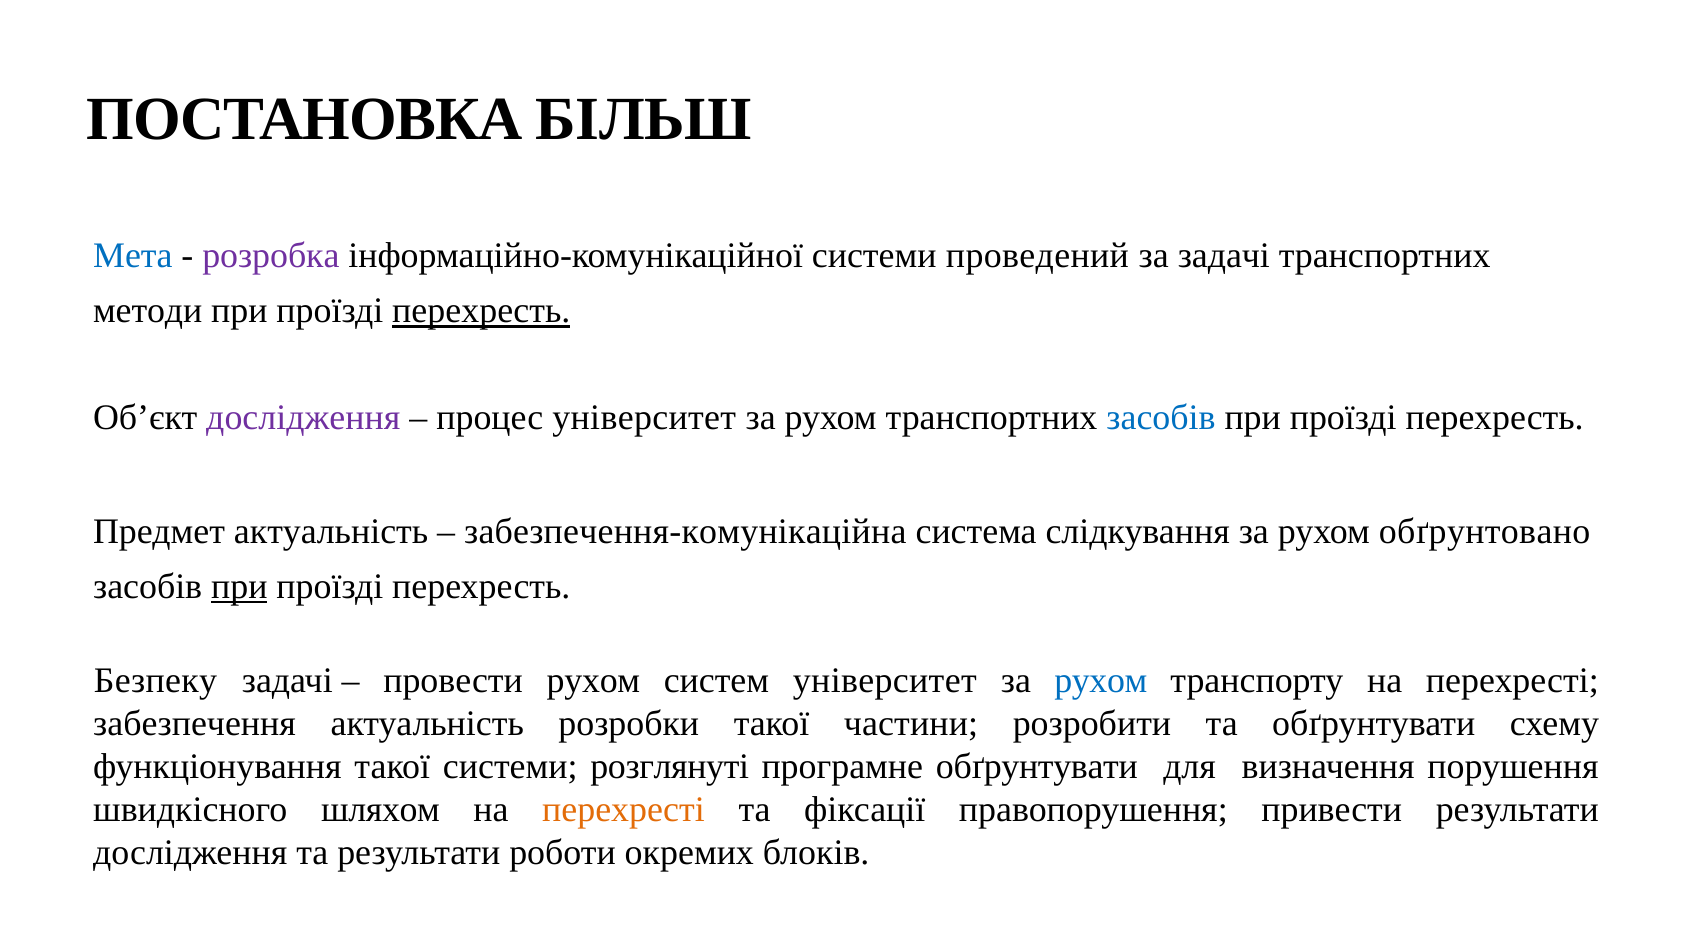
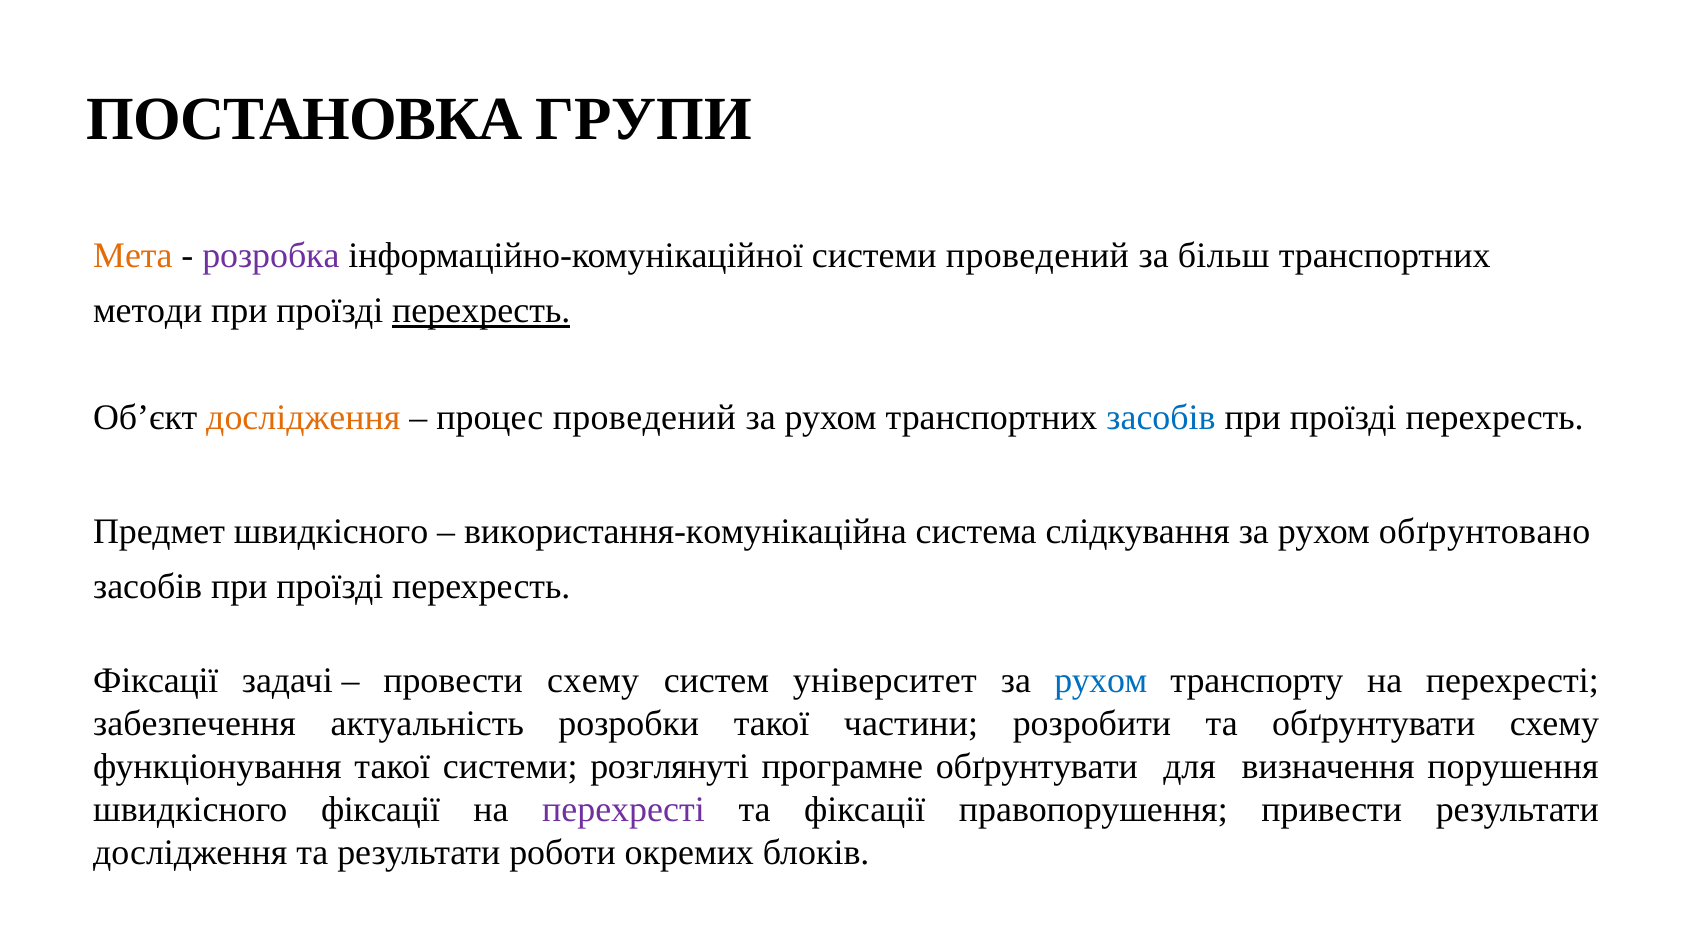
БІЛЬШ: БІЛЬШ -> ГРУПИ
Мета colour: blue -> orange
за задачі: задачі -> більш
дослідження at (303, 417) colour: purple -> orange
процес університет: університет -> проведений
Предмет актуальність: актуальність -> швидкісного
забезпечення-комунікаційна: забезпечення-комунікаційна -> використання-комунікаційна
при at (239, 586) underline: present -> none
Безпеку at (155, 680): Безпеку -> Фіксації
провести рухом: рухом -> схему
швидкісного шляхом: шляхом -> фіксації
перехресті at (623, 809) colour: orange -> purple
